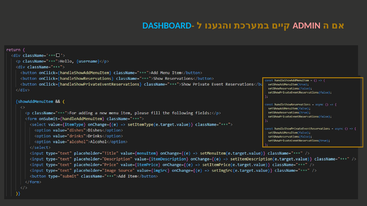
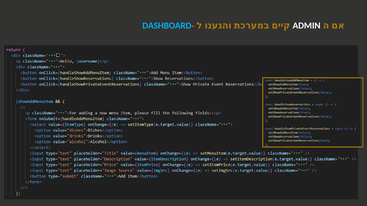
ADMIN colour: pink -> white
